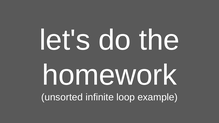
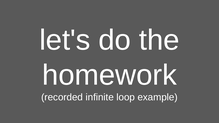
unsorted: unsorted -> recorded
